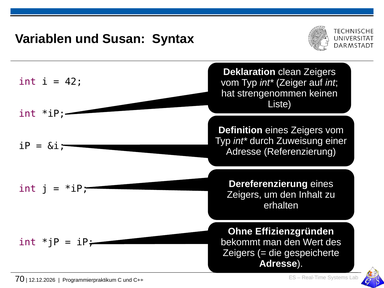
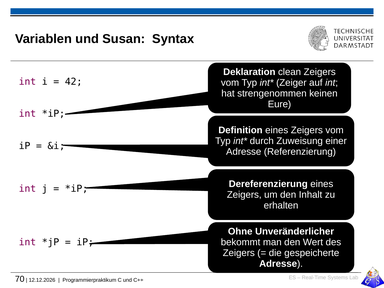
Liste: Liste -> Eure
Effizienzgründen: Effizienzgründen -> Unveränderlicher
